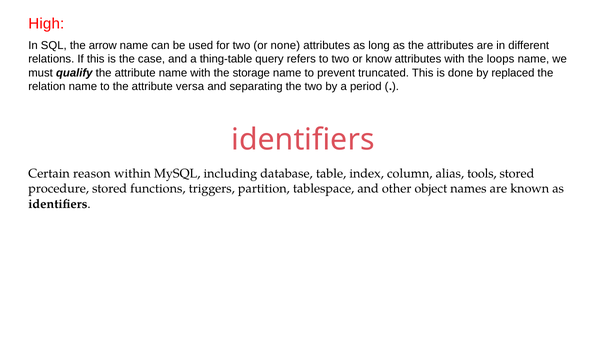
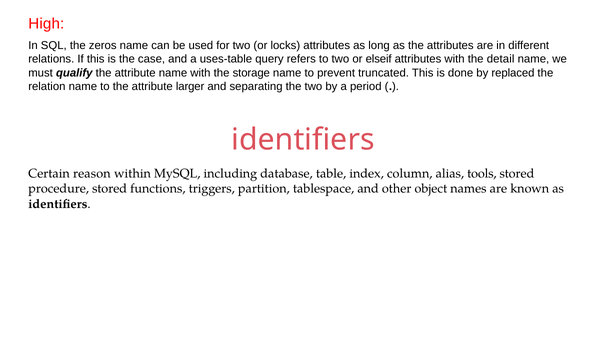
arrow: arrow -> zeros
none: none -> locks
thing-table: thing-table -> uses-table
know: know -> elseif
loops: loops -> detail
versa: versa -> larger
